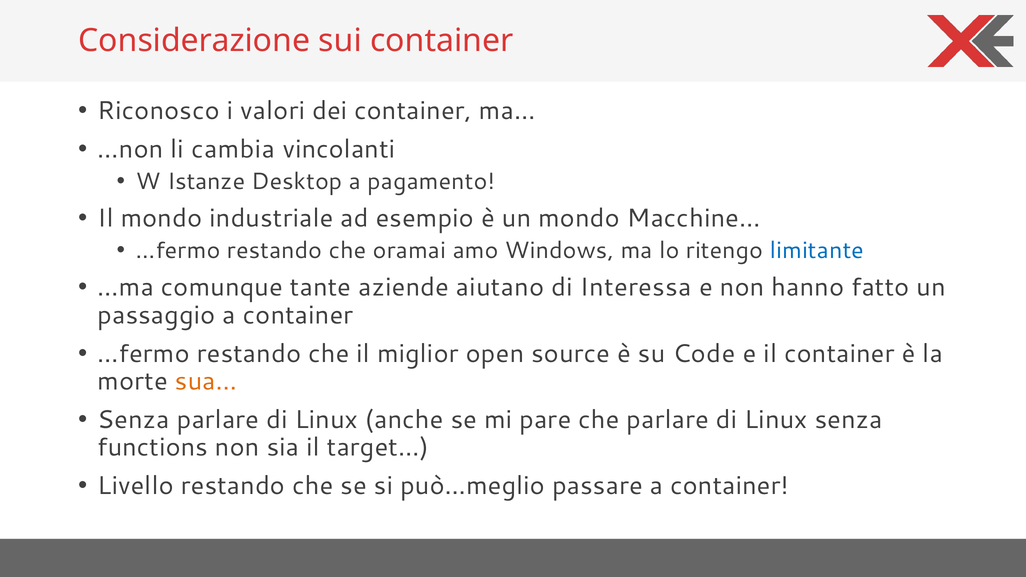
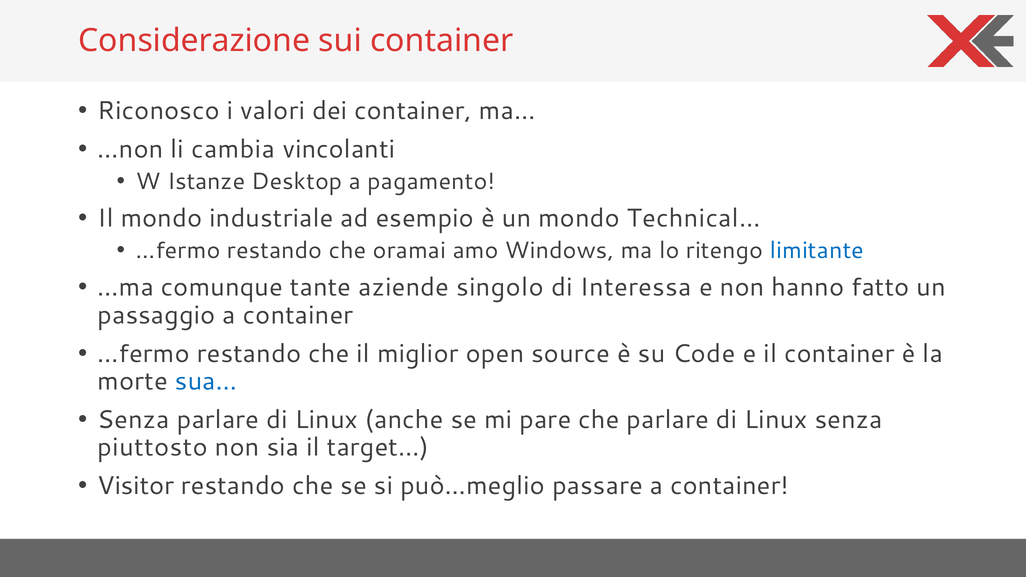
Macchine…: Macchine… -> Technical…
aiutano: aiutano -> singolo
sua… colour: orange -> blue
functions: functions -> piuttosto
Livello: Livello -> Visitor
